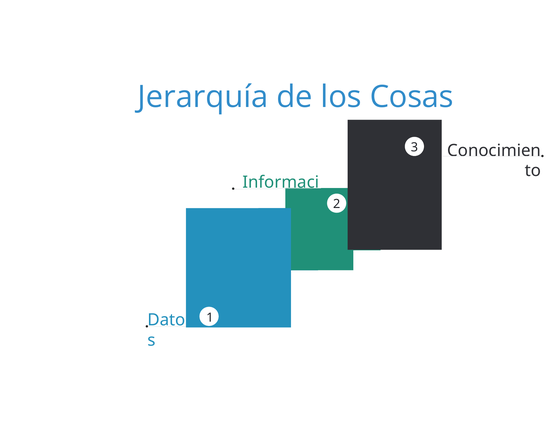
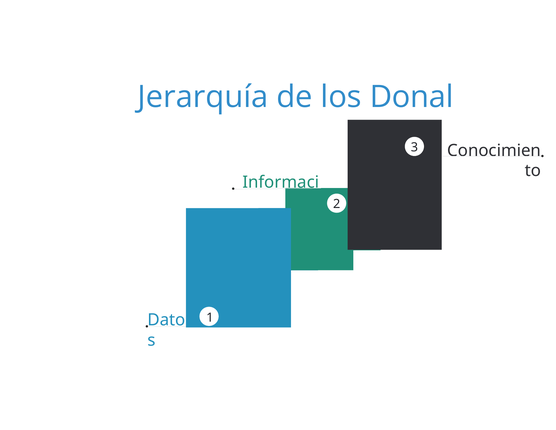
Cosas: Cosas -> Donal
